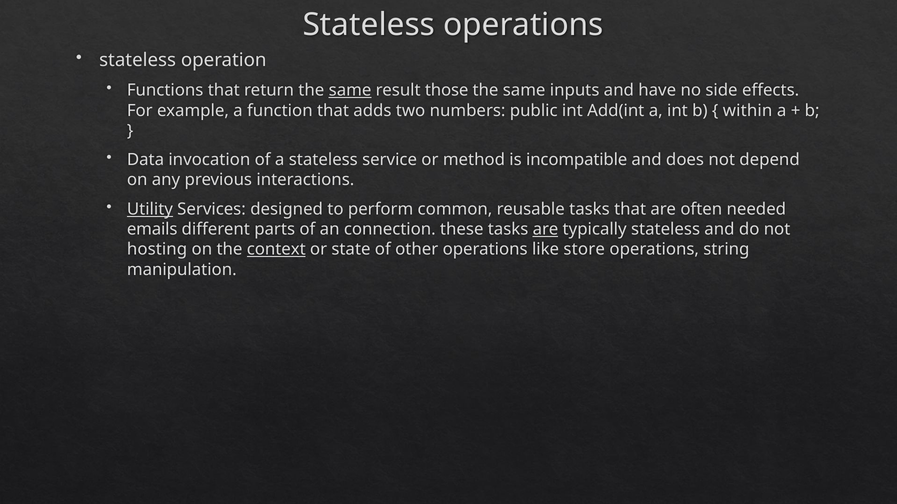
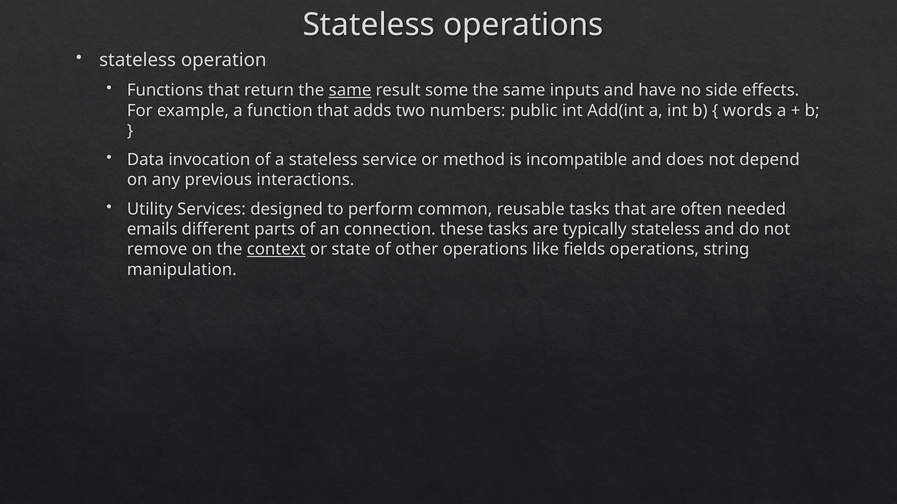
those: those -> some
within: within -> words
Utility underline: present -> none
are at (546, 229) underline: present -> none
hosting: hosting -> remove
store: store -> fields
